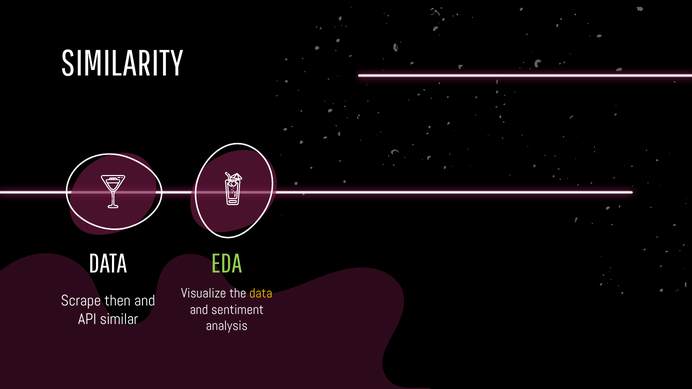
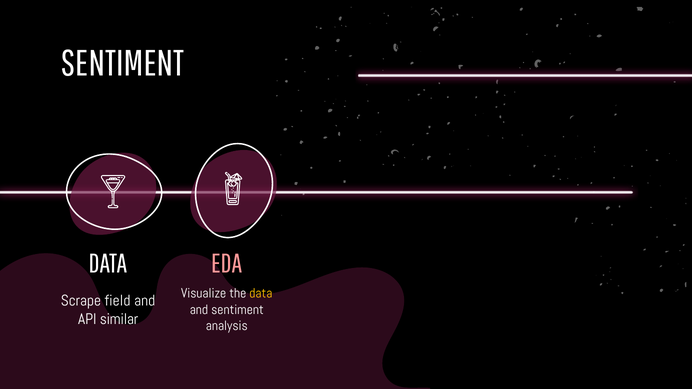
SIMILARITY at (122, 64): SIMILARITY -> SENTIMENT
EDA colour: light green -> pink
then: then -> field
